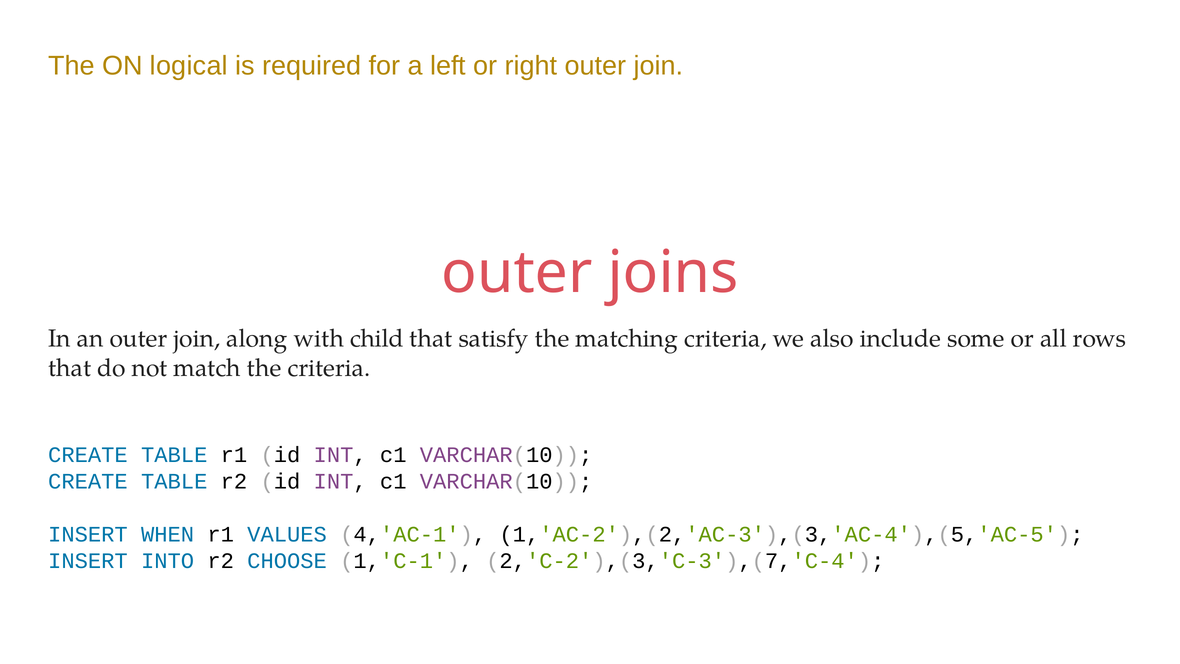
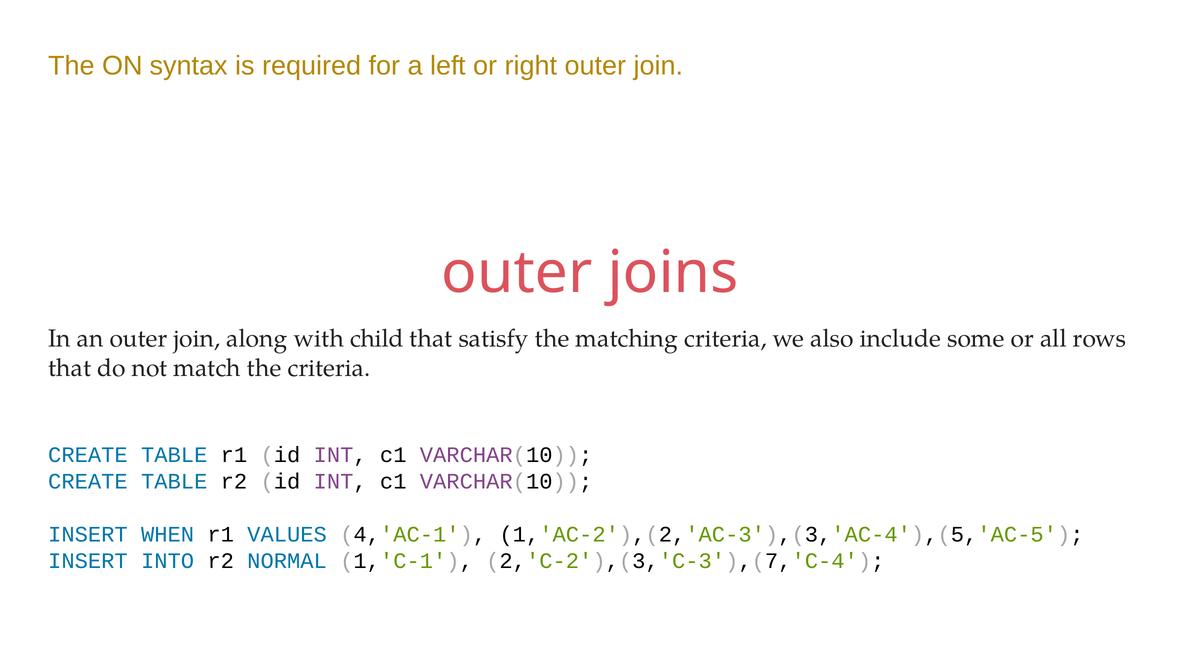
logical: logical -> syntax
CHOOSE: CHOOSE -> NORMAL
